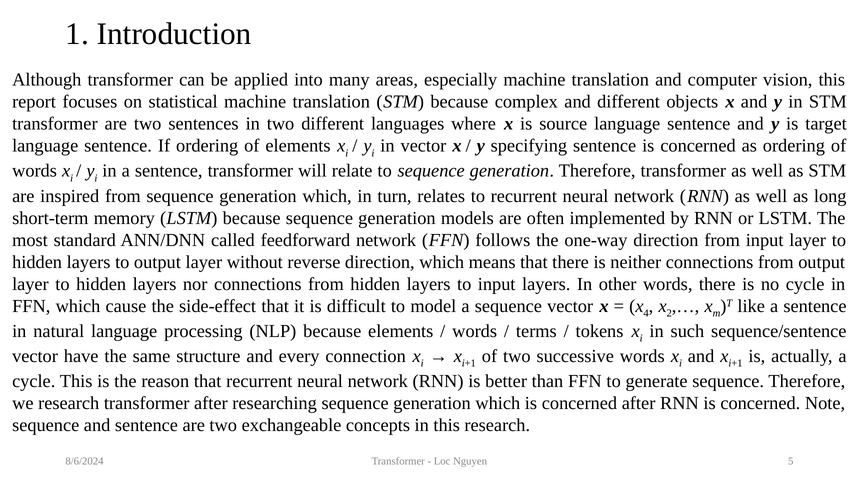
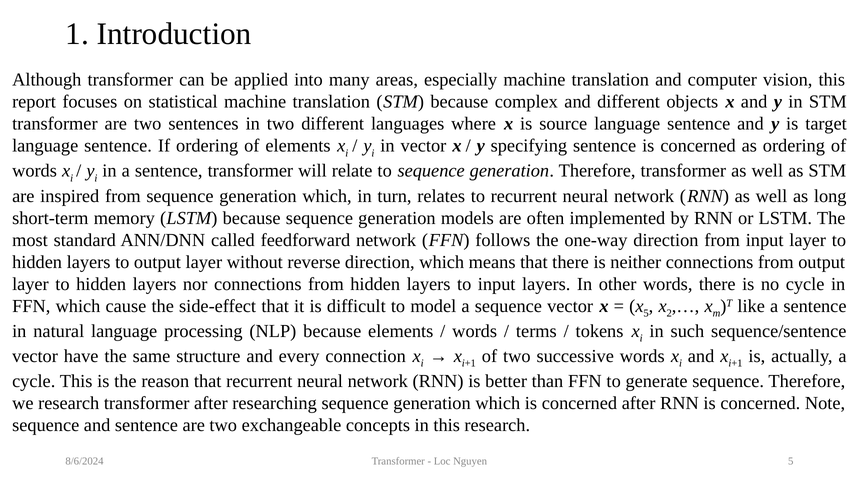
x 4: 4 -> 5
